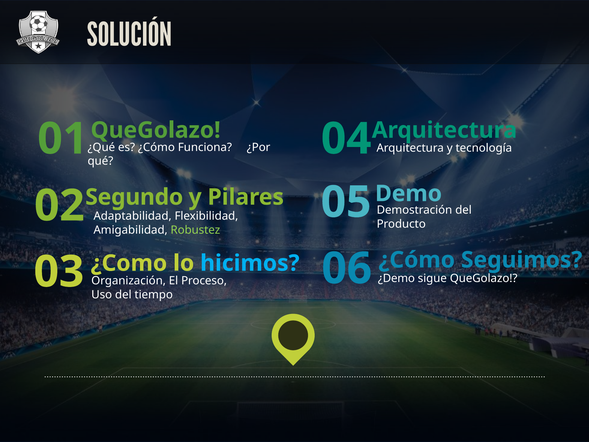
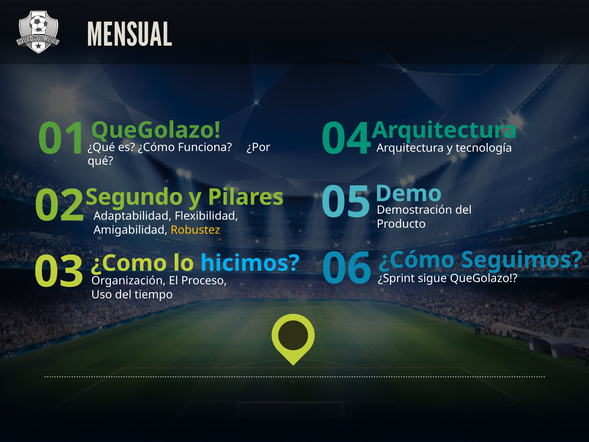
SOLUCIÓN: SOLUCIÓN -> MENSUAL
Robustez colour: light green -> yellow
¿Demo: ¿Demo -> ¿Sprint
